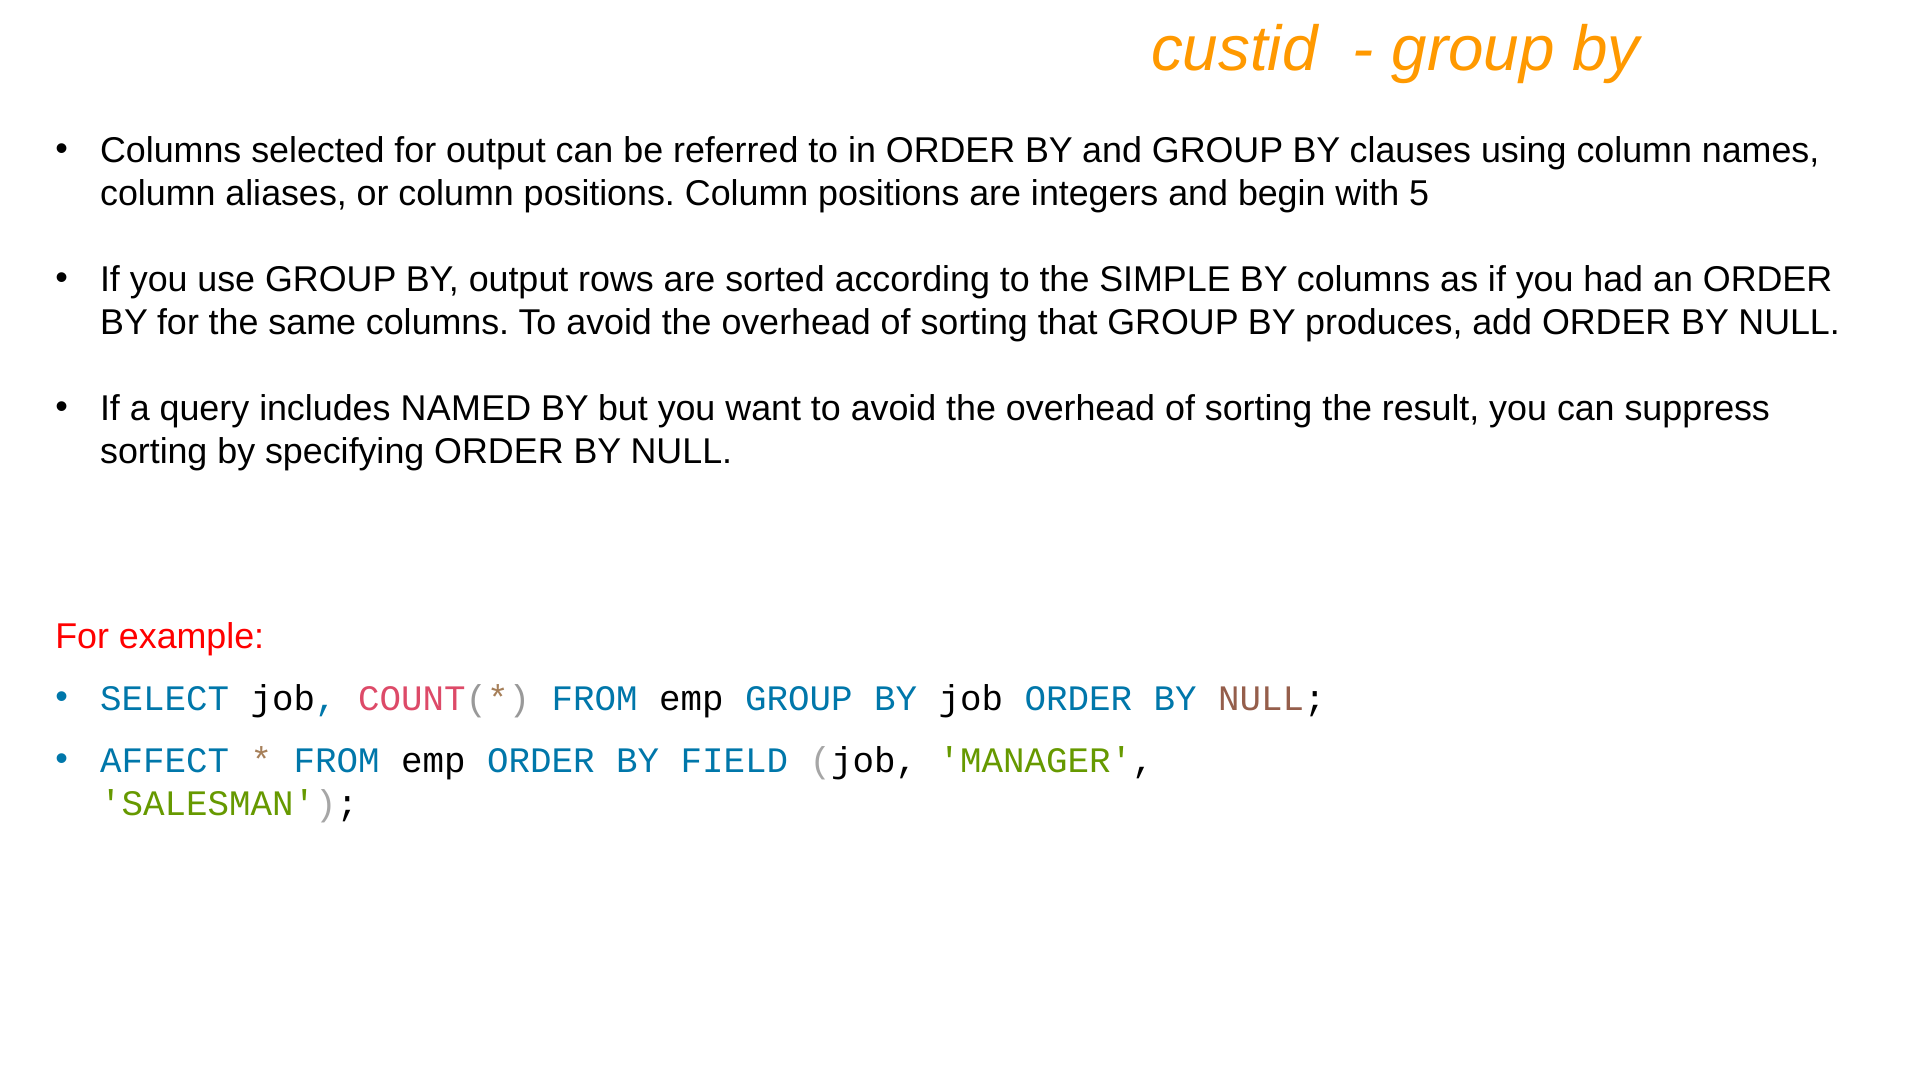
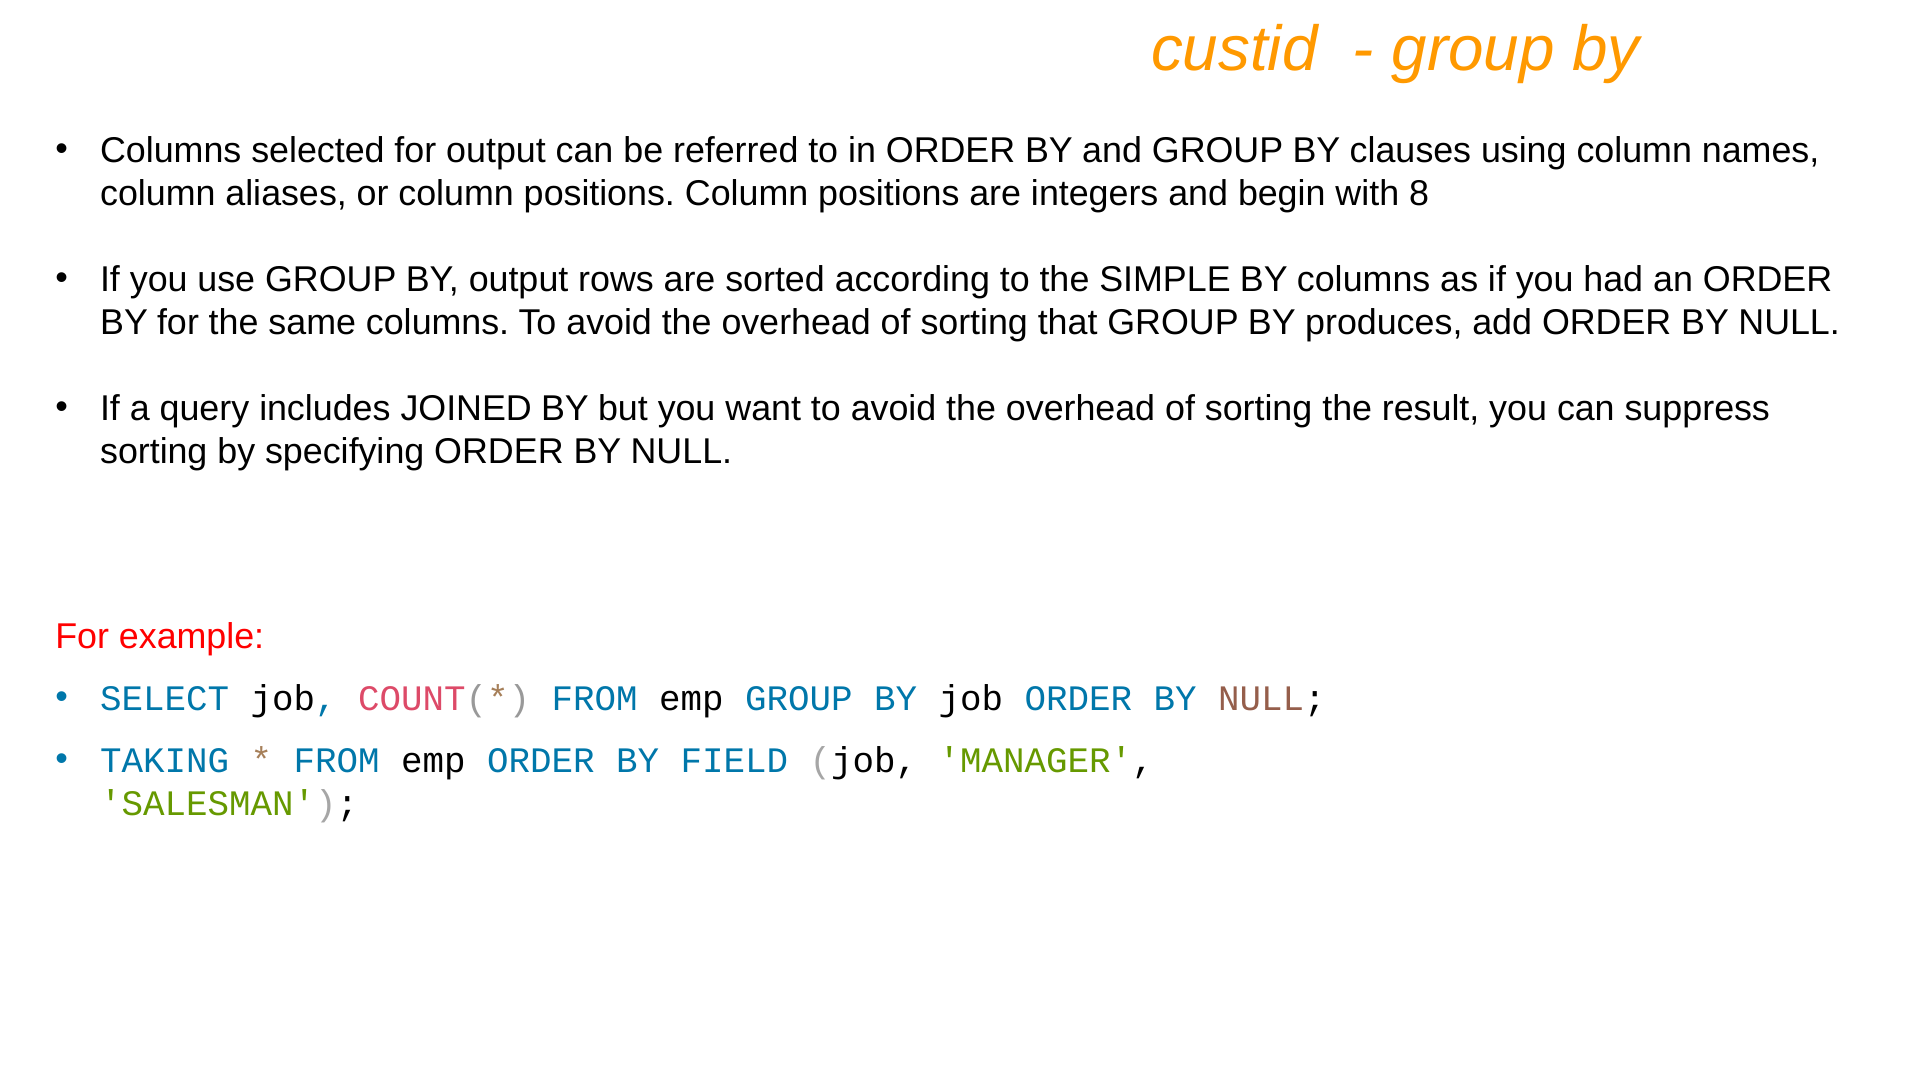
5: 5 -> 8
NAMED: NAMED -> JOINED
AFFECT: AFFECT -> TAKING
